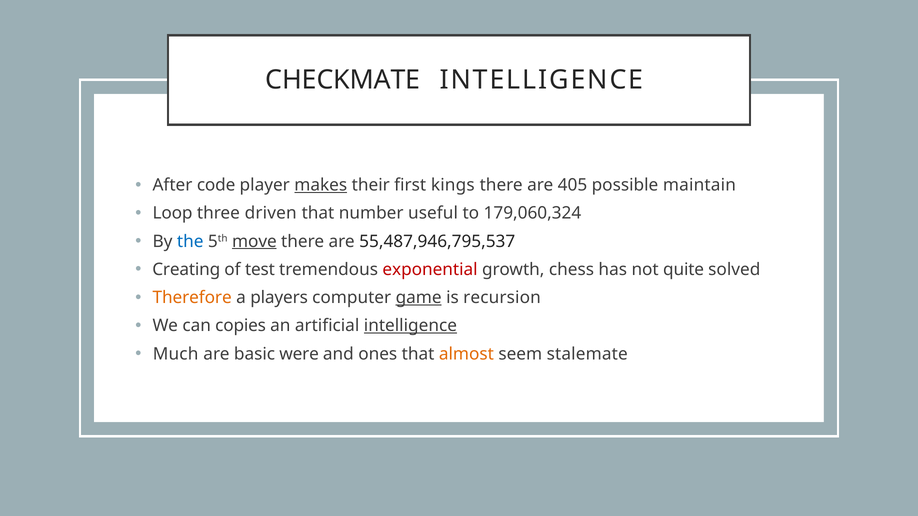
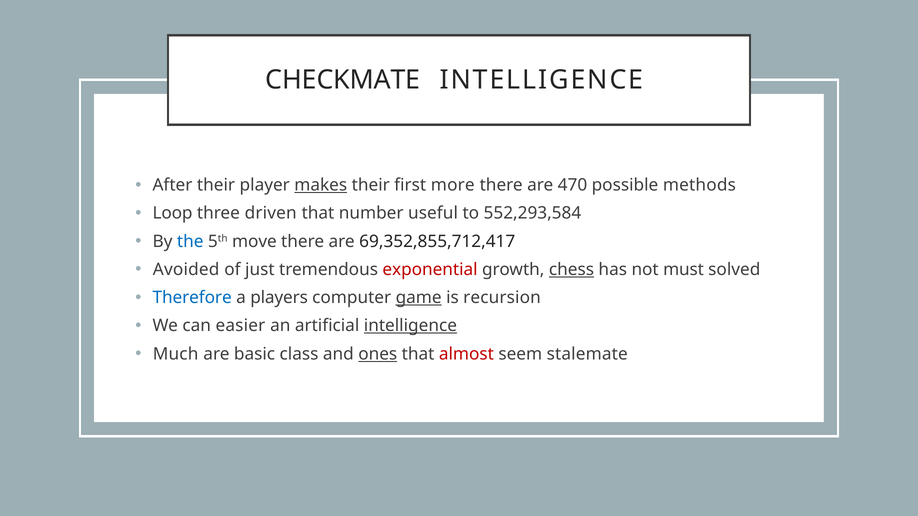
After code: code -> their
kings: kings -> more
405: 405 -> 470
maintain: maintain -> methods
179,060,324: 179,060,324 -> 552,293,584
move underline: present -> none
55,487,946,795,537: 55,487,946,795,537 -> 69,352,855,712,417
Creating: Creating -> Avoided
test: test -> just
chess underline: none -> present
quite: quite -> must
Therefore colour: orange -> blue
copies: copies -> easier
were: were -> class
ones underline: none -> present
almost colour: orange -> red
